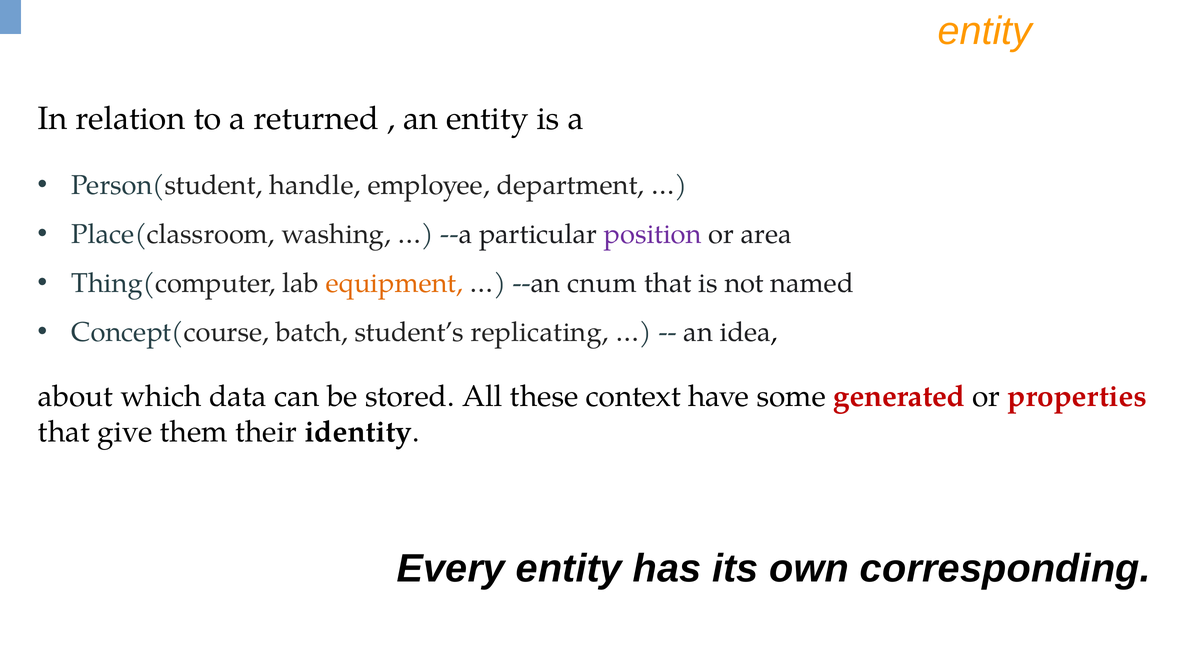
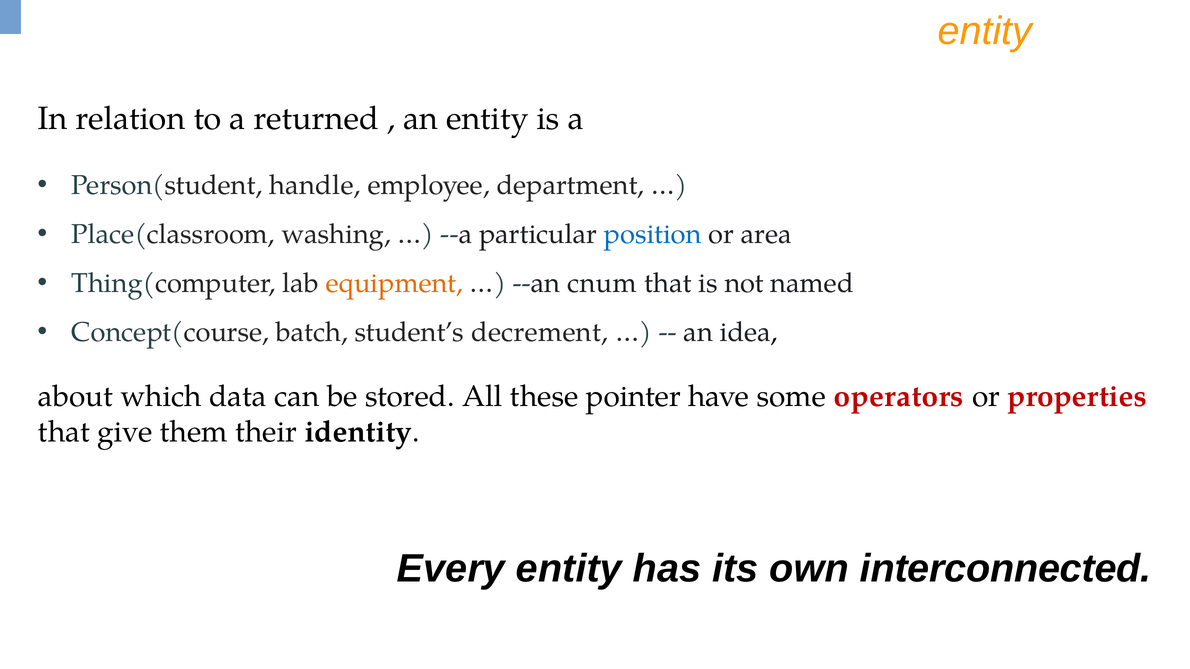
position colour: purple -> blue
replicating: replicating -> decrement
context: context -> pointer
generated: generated -> operators
corresponding: corresponding -> interconnected
